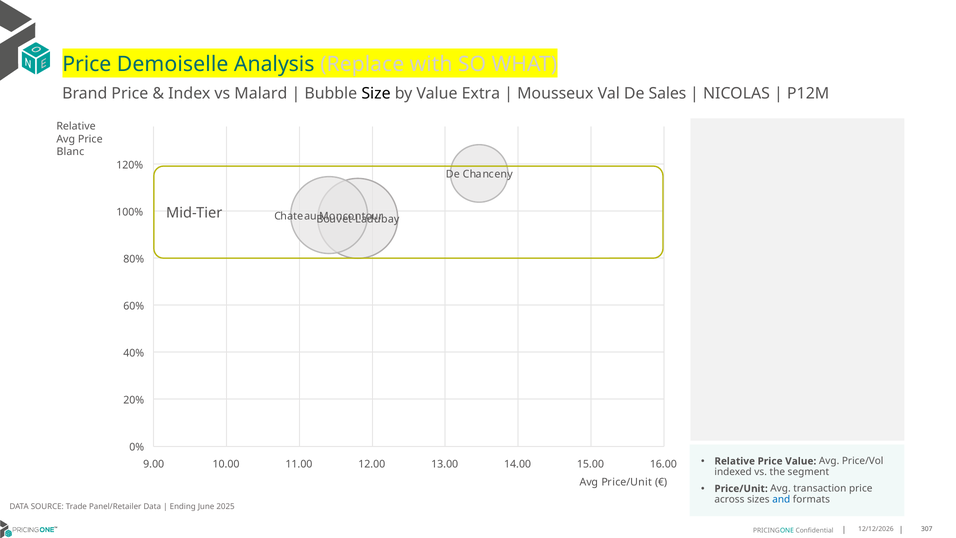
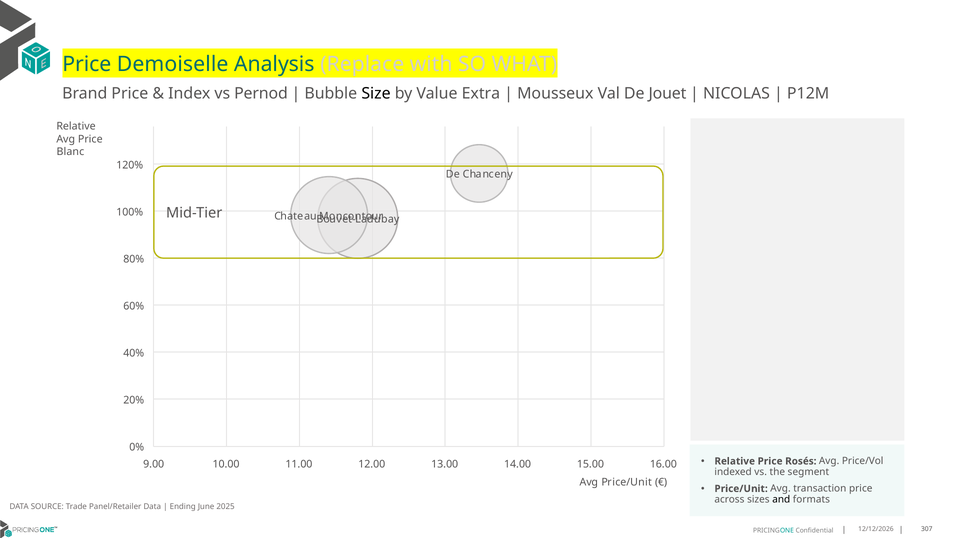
Malard: Malard -> Pernod
Sales: Sales -> Jouet
Price Value: Value -> Rosés
and colour: blue -> black
